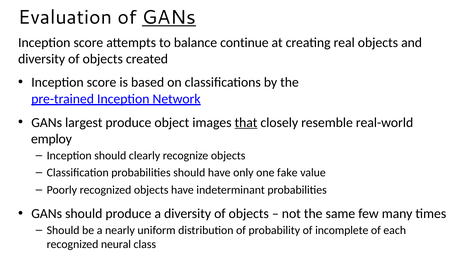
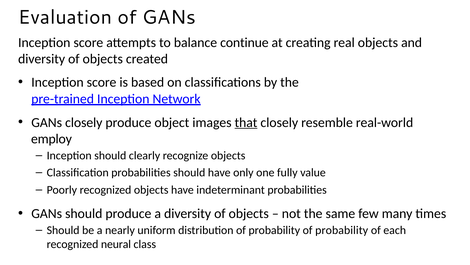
GANs at (169, 17) underline: present -> none
GANs largest: largest -> closely
fake: fake -> fully
probability of incomplete: incomplete -> probability
